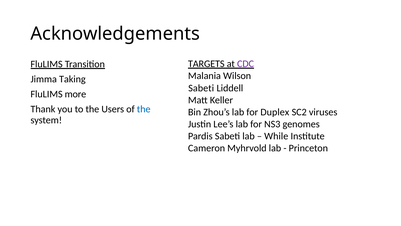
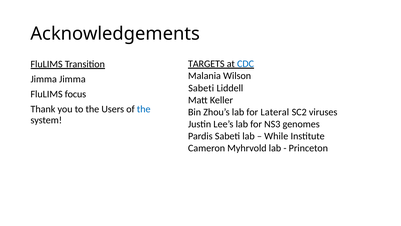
CDC colour: purple -> blue
Jimma Taking: Taking -> Jimma
more: more -> focus
Duplex: Duplex -> Lateral
